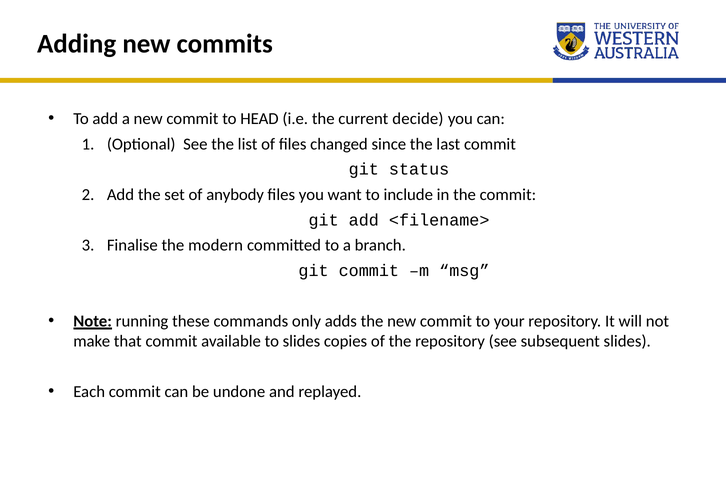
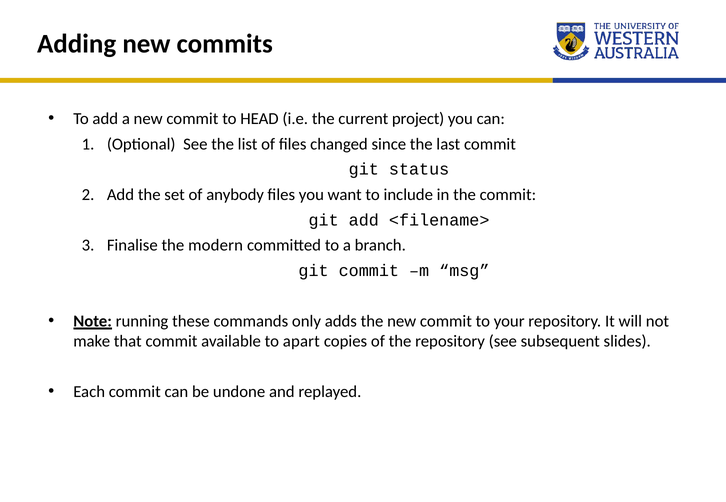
decide: decide -> project
to slides: slides -> apart
